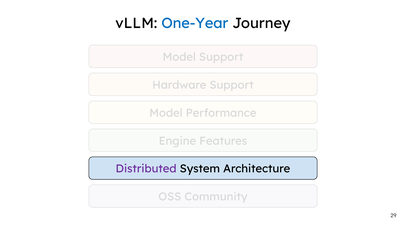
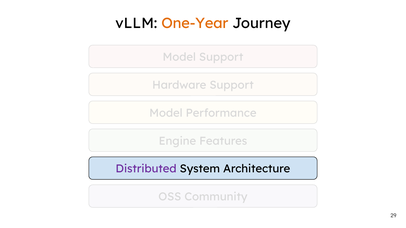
One-Year colour: blue -> orange
